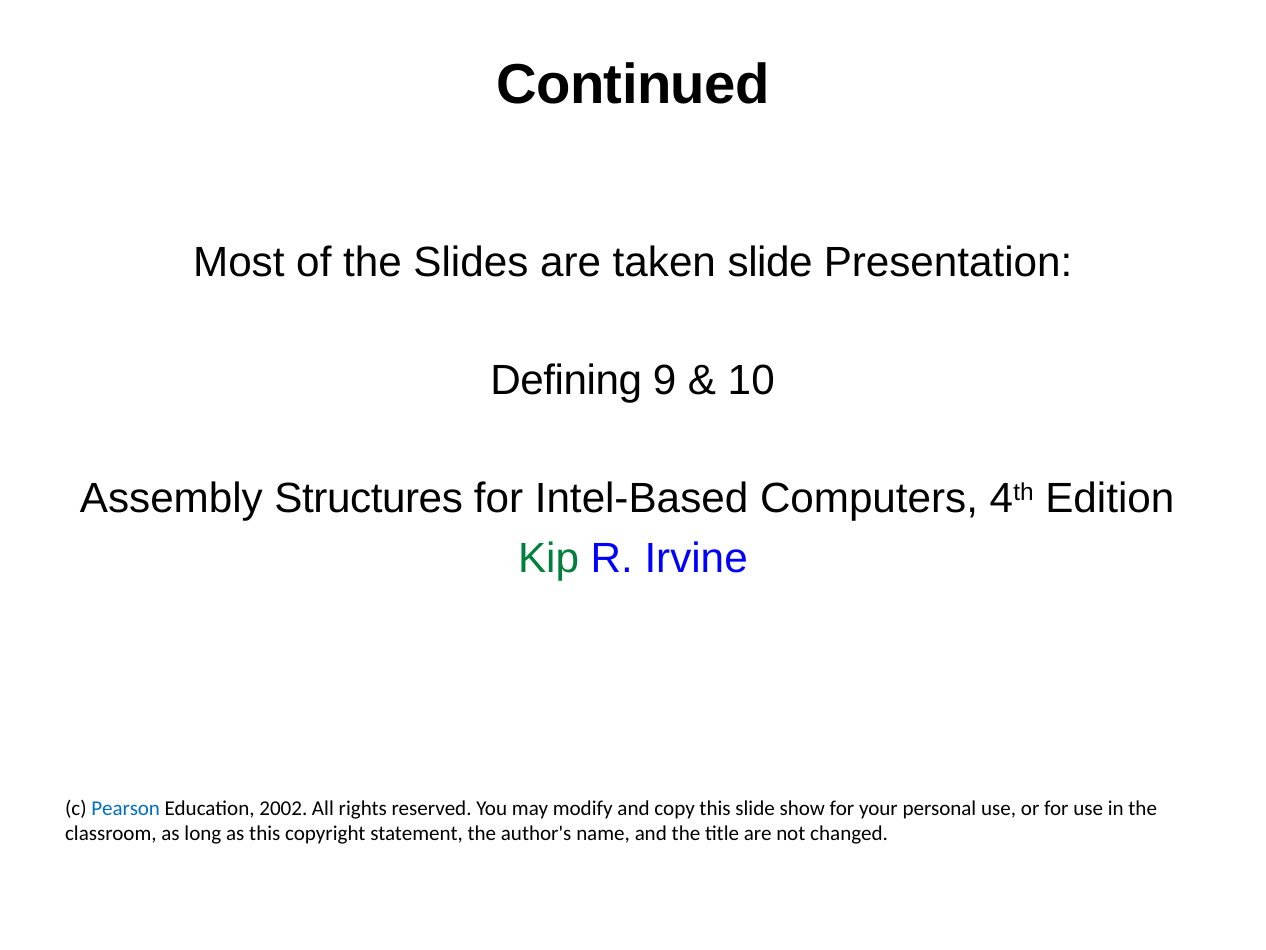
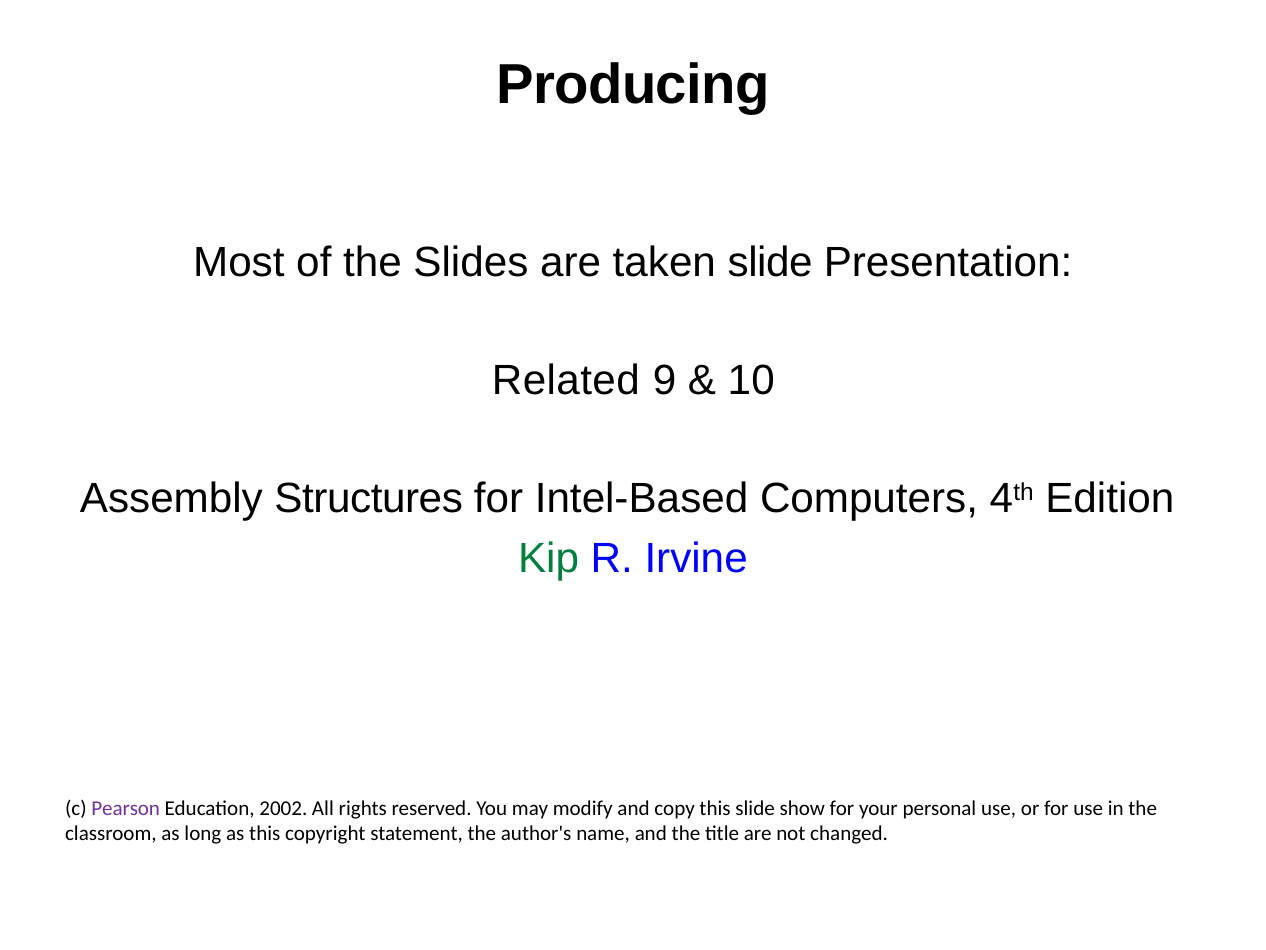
Continued: Continued -> Producing
Defining: Defining -> Related
Pearson colour: blue -> purple
